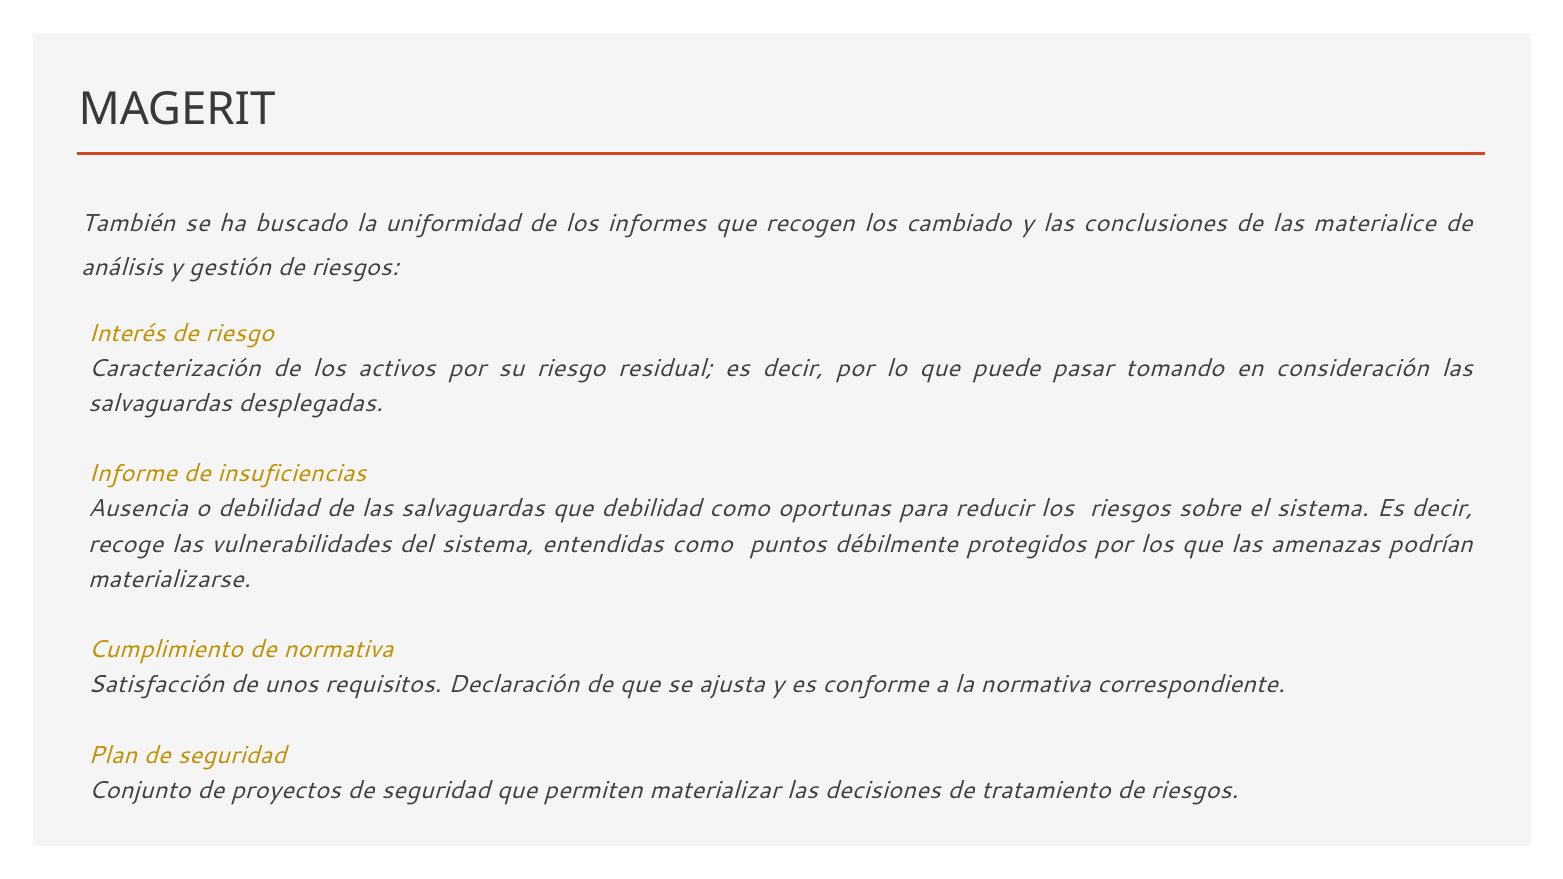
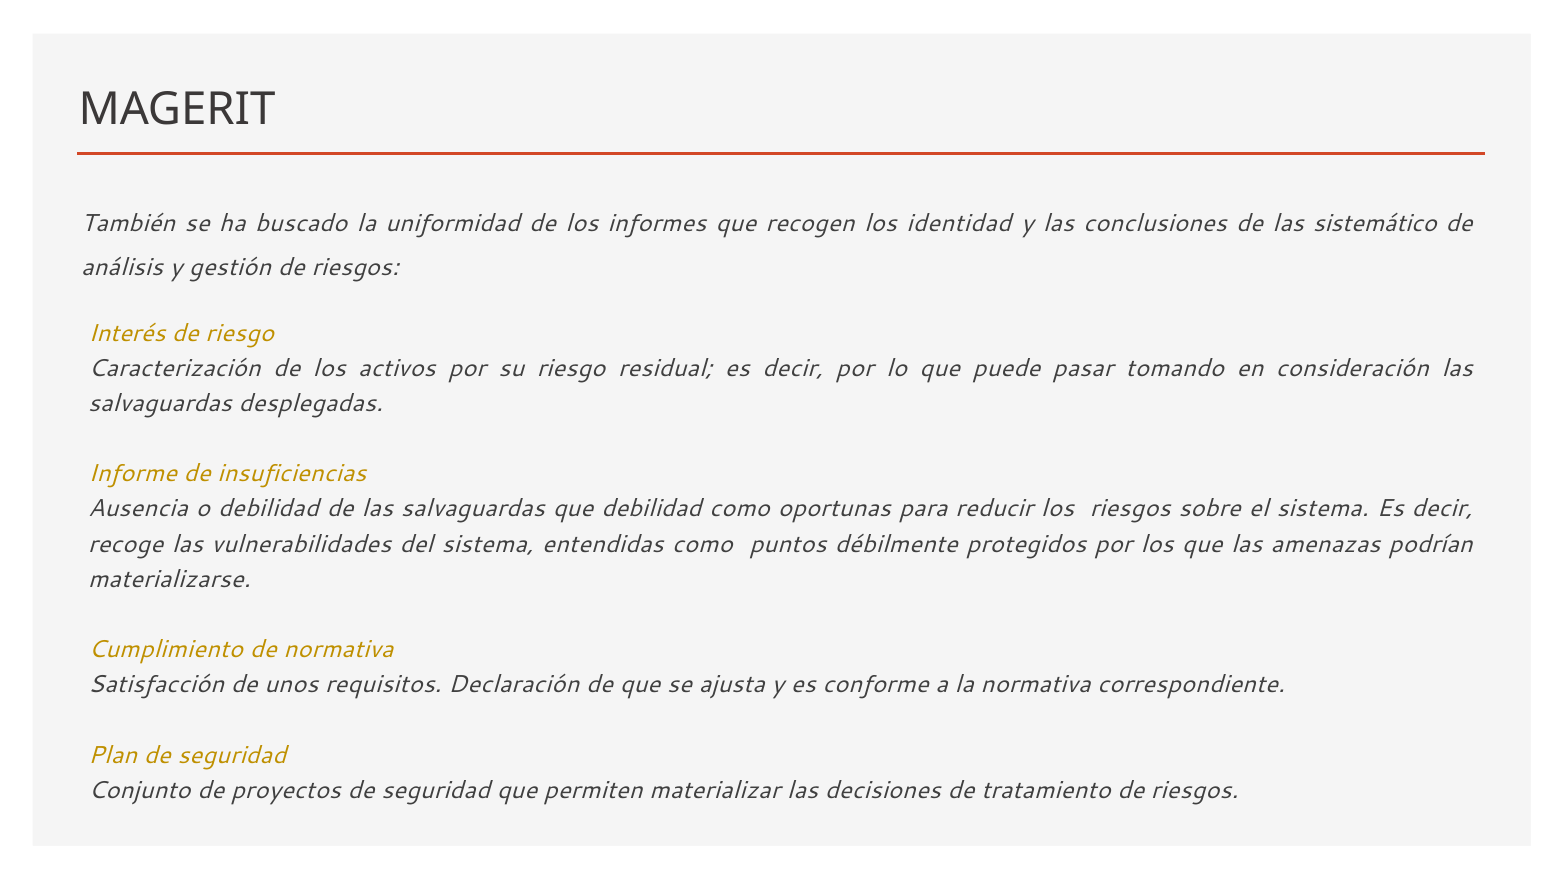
cambiado: cambiado -> identidad
materialice: materialice -> sistemático
